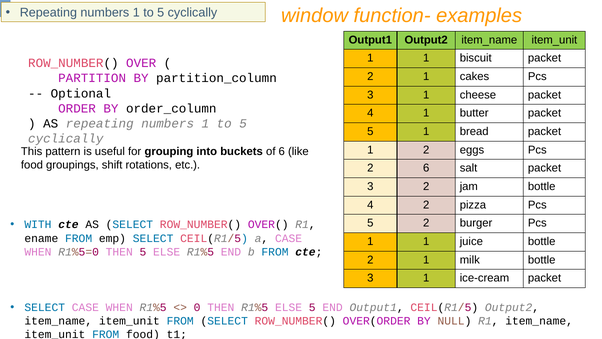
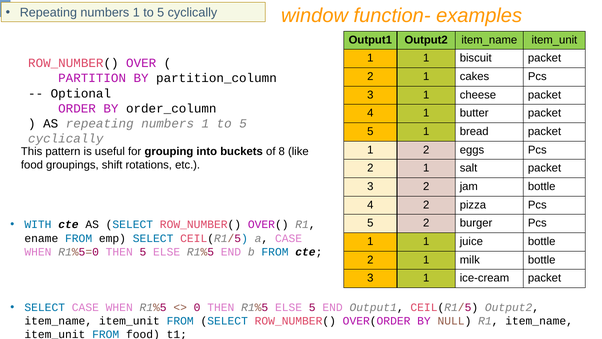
of 6: 6 -> 8
6 at (426, 168): 6 -> 1
